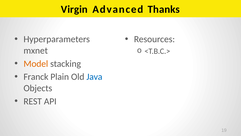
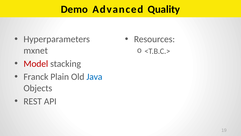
Virgin: Virgin -> Demo
Thanks: Thanks -> Quality
Model colour: orange -> red
